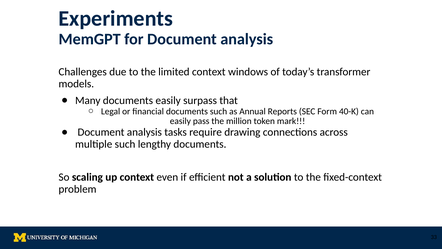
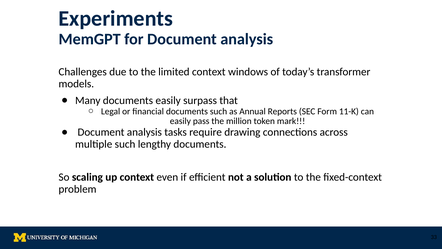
40-K: 40-K -> 11-K
